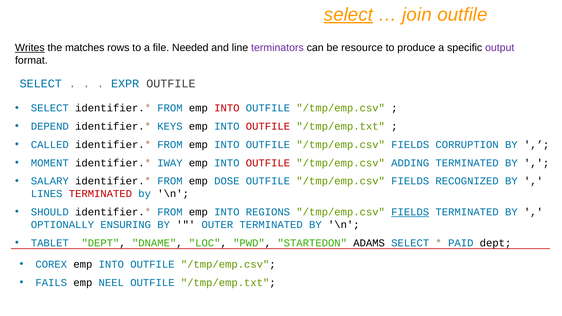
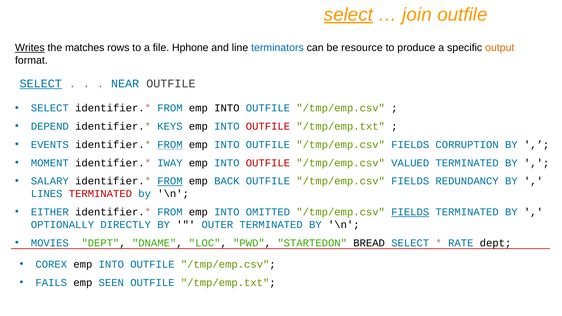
Needed: Needed -> Hphone
terminators colour: purple -> blue
output colour: purple -> orange
SELECT at (41, 84) underline: none -> present
EXPR: EXPR -> NEAR
INTO at (227, 108) colour: red -> black
CALLED: CALLED -> EVENTS
FROM at (170, 145) underline: none -> present
ADDING: ADDING -> VALUED
FROM at (170, 181) underline: none -> present
DOSE: DOSE -> BACK
RECOGNIZED: RECOGNIZED -> REDUNDANCY
SHOULD: SHOULD -> EITHER
REGIONS: REGIONS -> OMITTED
ENSURING: ENSURING -> DIRECTLY
TABLET: TABLET -> MOVIES
ADAMS: ADAMS -> BREAD
PAID: PAID -> RATE
NEEL: NEEL -> SEEN
